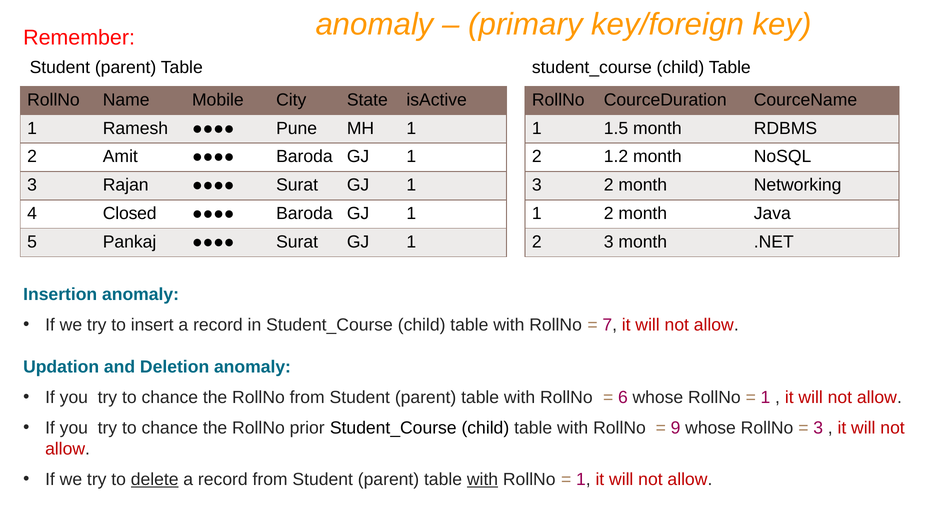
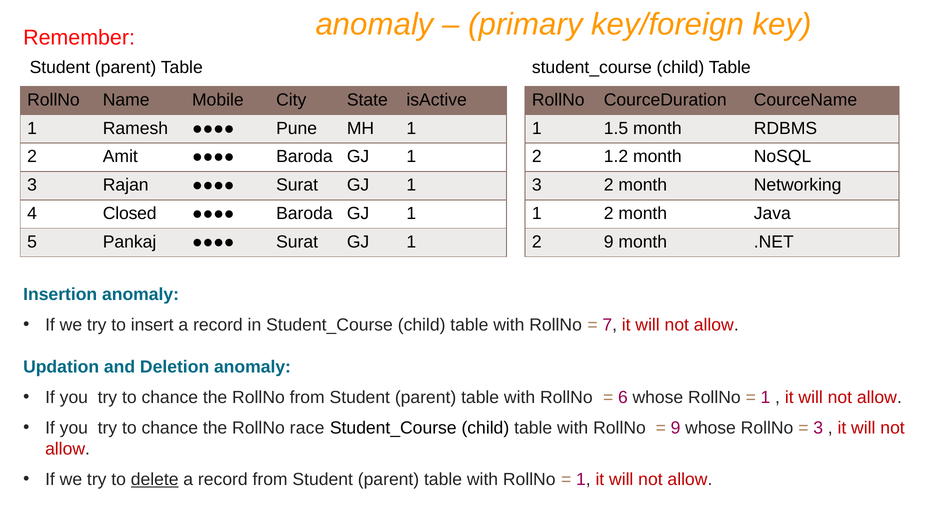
2 3: 3 -> 9
prior: prior -> race
with at (483, 480) underline: present -> none
